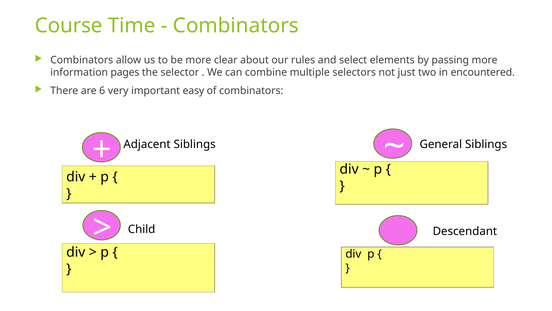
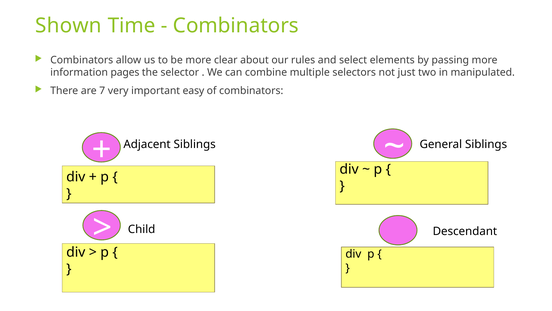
Course: Course -> Shown
encountered: encountered -> manipulated
6: 6 -> 7
